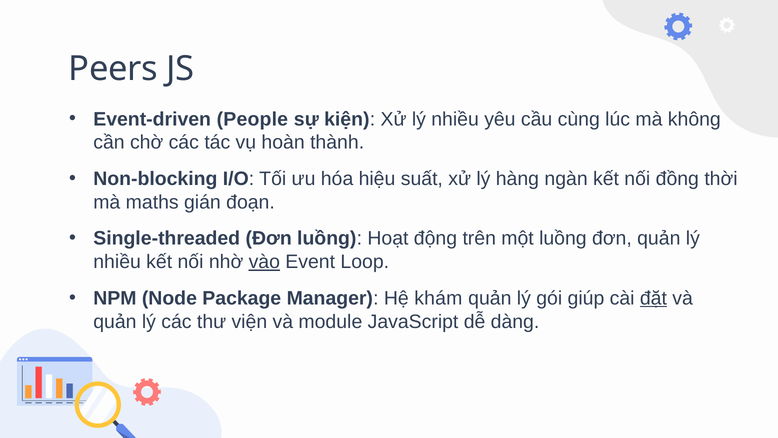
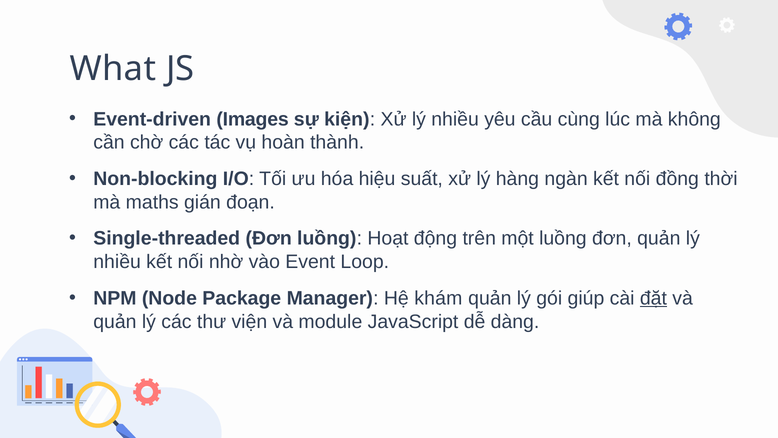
Peers: Peers -> What
People: People -> Images
vào underline: present -> none
